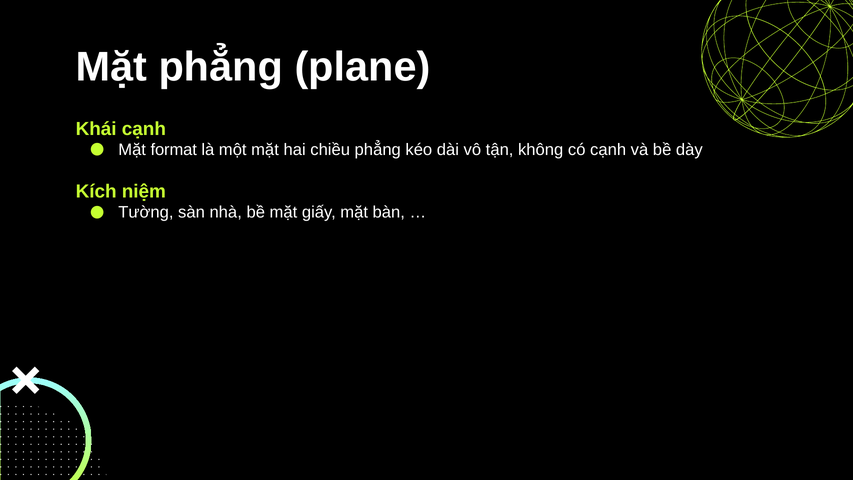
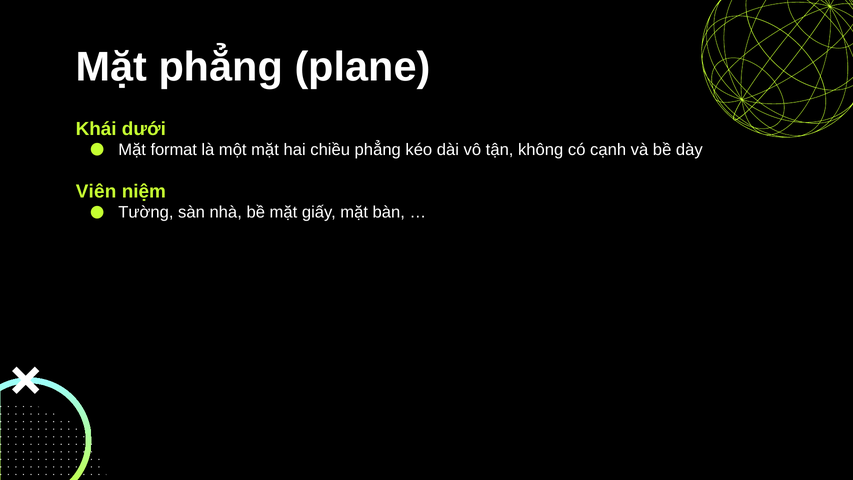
Khái cạnh: cạnh -> dưới
Kích: Kích -> Viên
